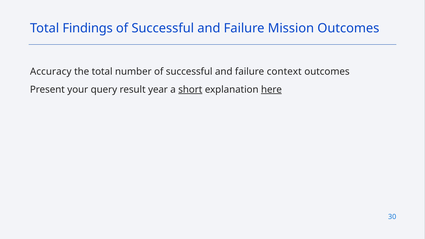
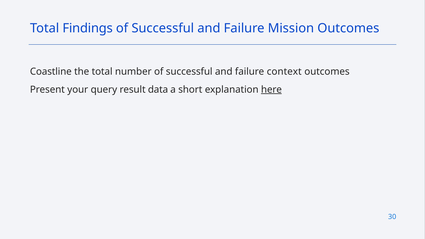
Accuracy: Accuracy -> Coastline
year: year -> data
short underline: present -> none
